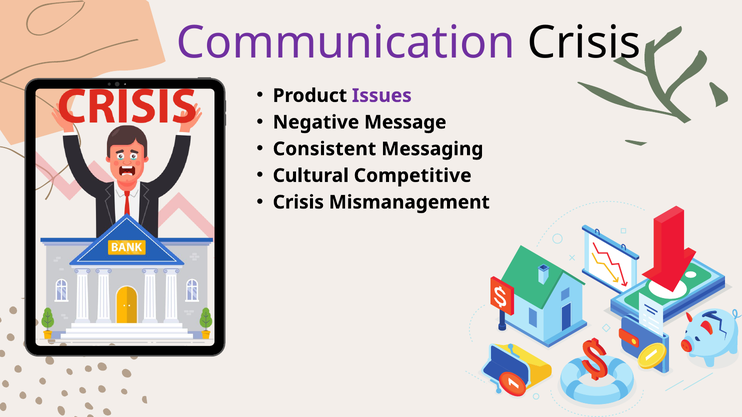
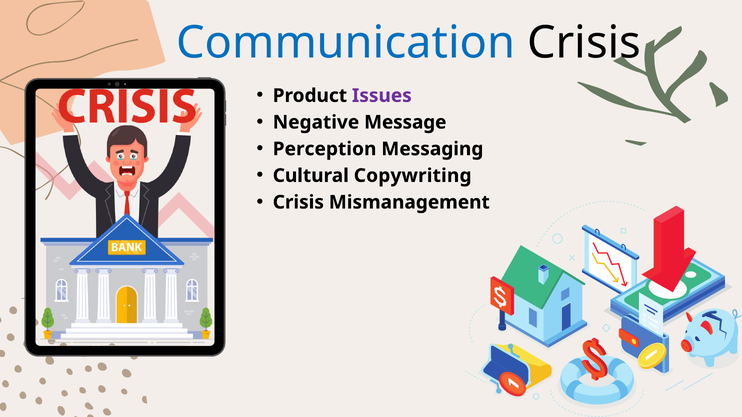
Communication colour: purple -> blue
Consistent: Consistent -> Perception
Competitive: Competitive -> Copywriting
